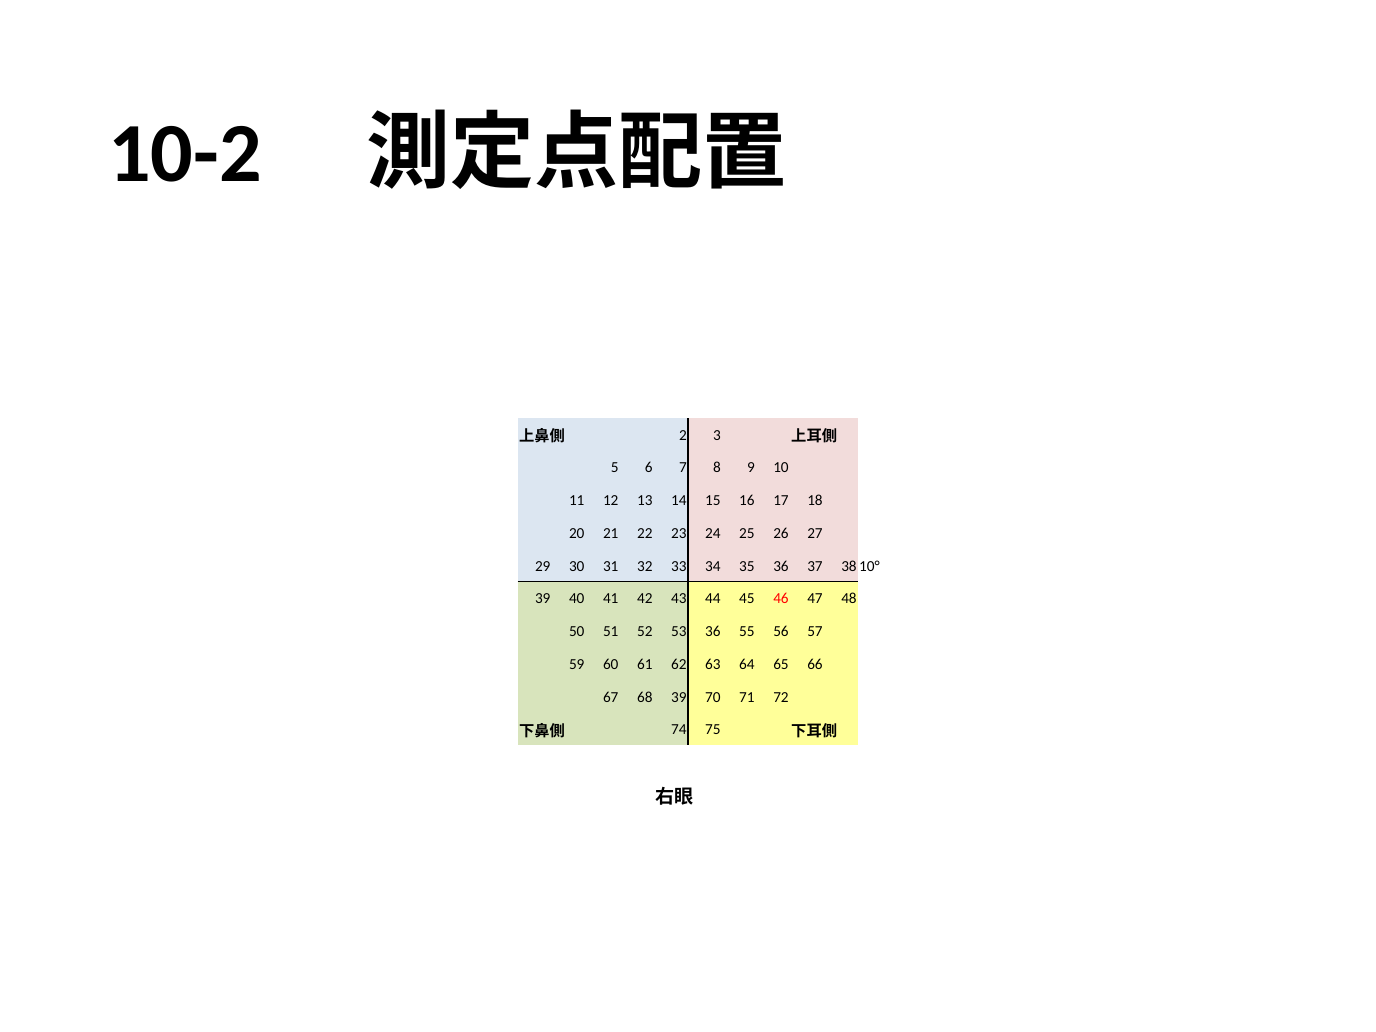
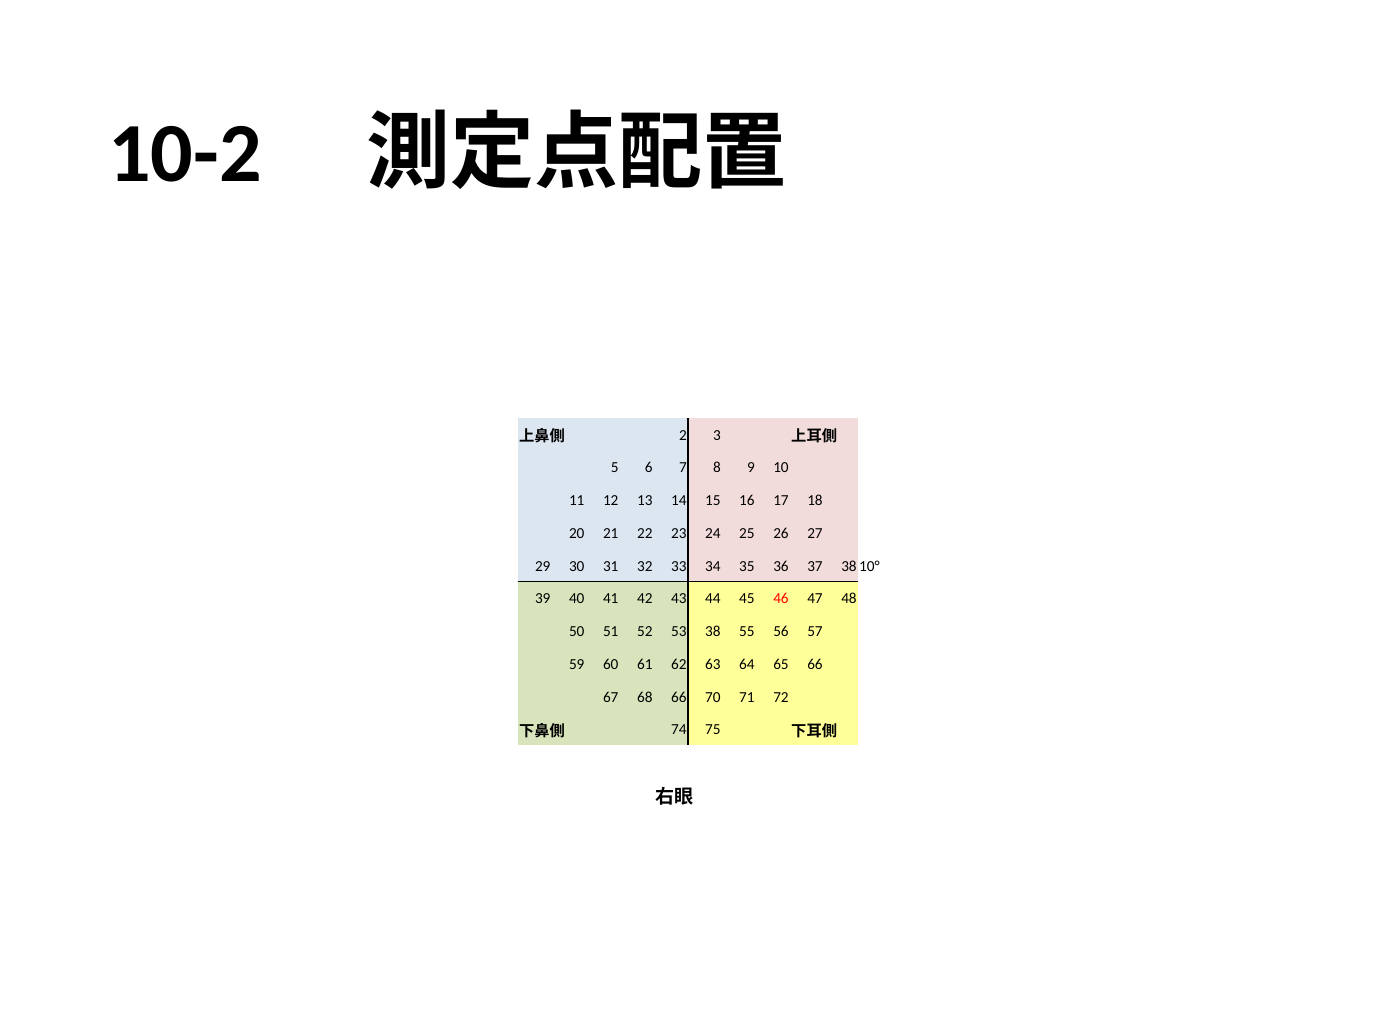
53 36: 36 -> 38
68 39: 39 -> 66
